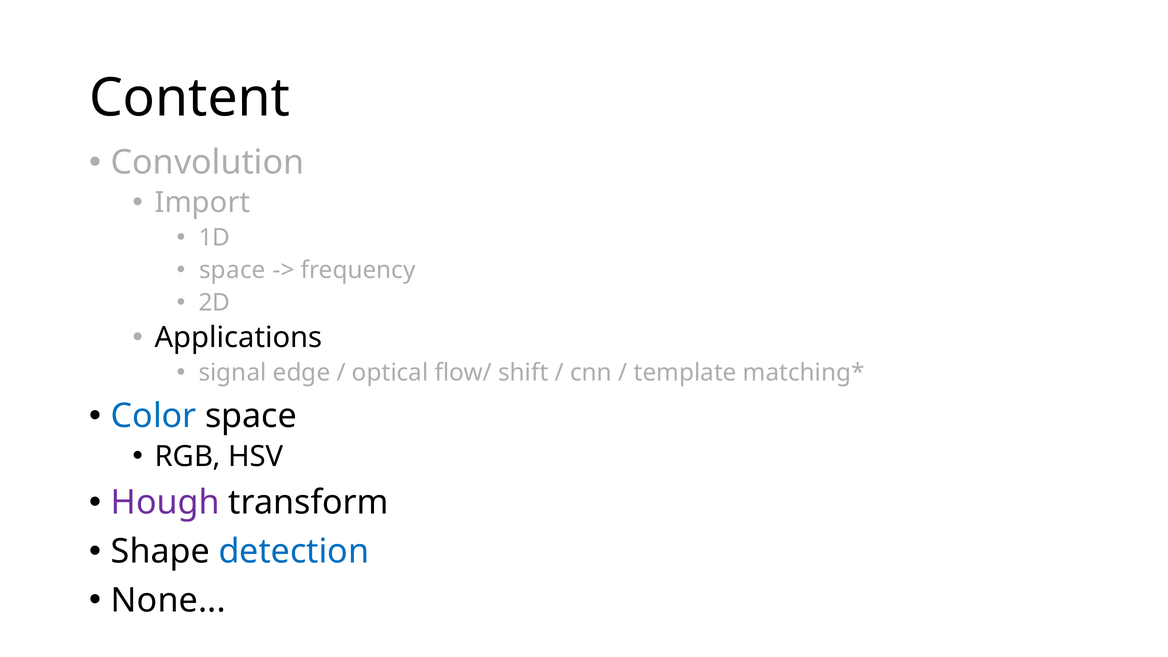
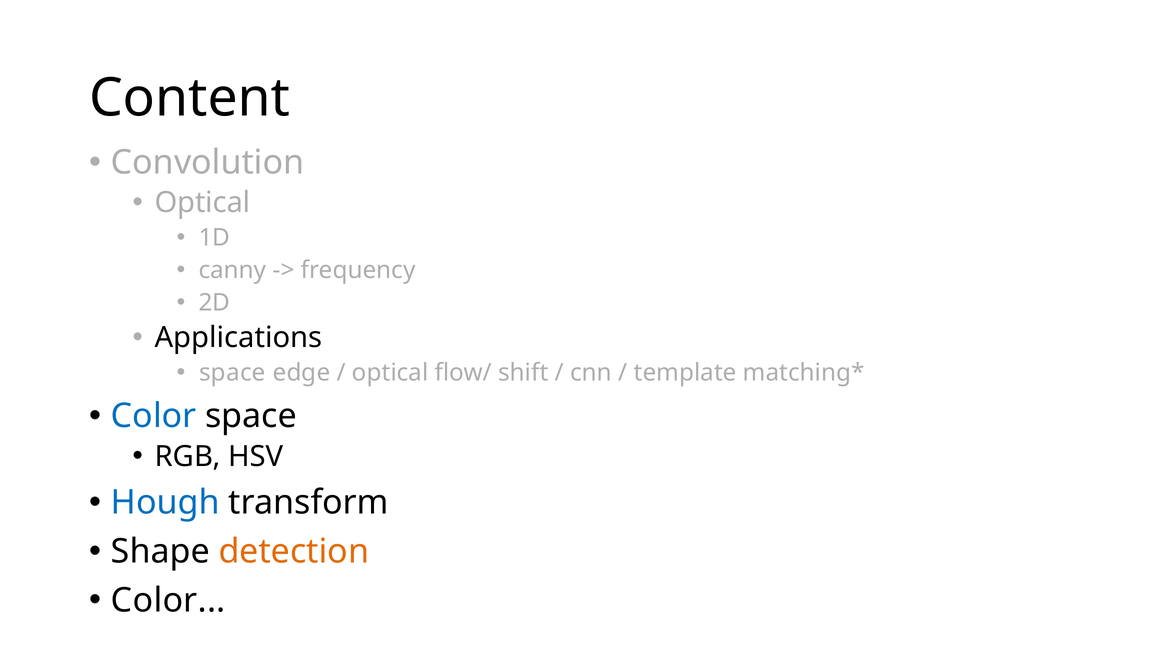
Import at (202, 203): Import -> Optical
space at (232, 270): space -> canny
signal at (233, 373): signal -> space
Hough colour: purple -> blue
detection colour: blue -> orange
None at (168, 601): None -> Color
